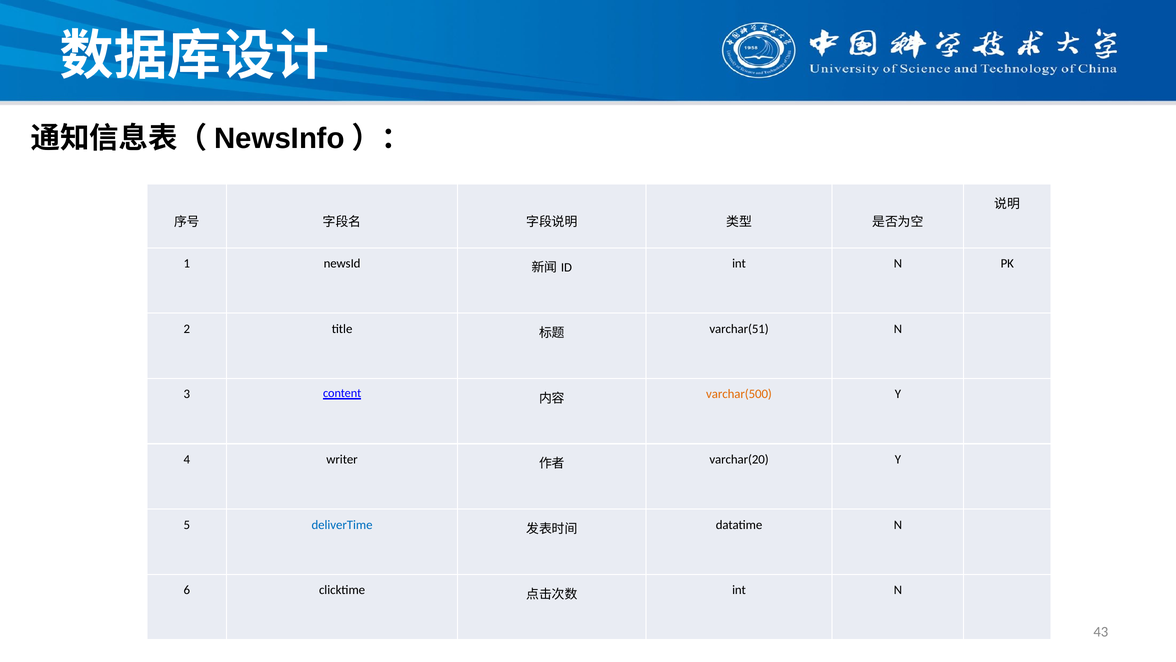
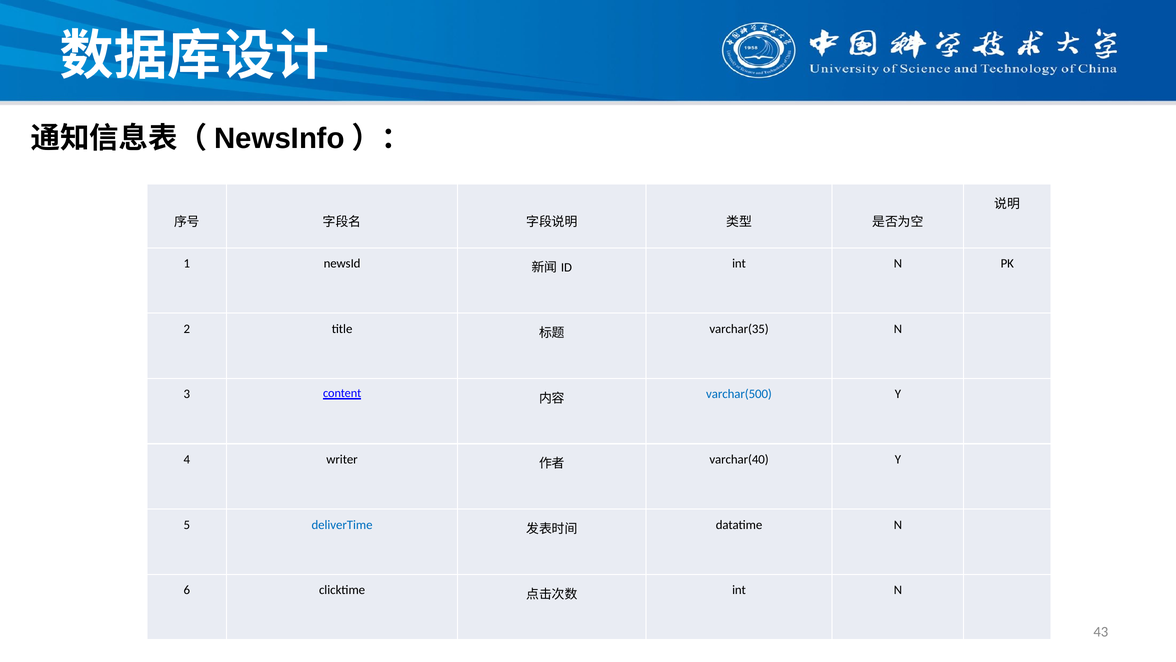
varchar(51: varchar(51 -> varchar(35
varchar(500 colour: orange -> blue
varchar(20: varchar(20 -> varchar(40
